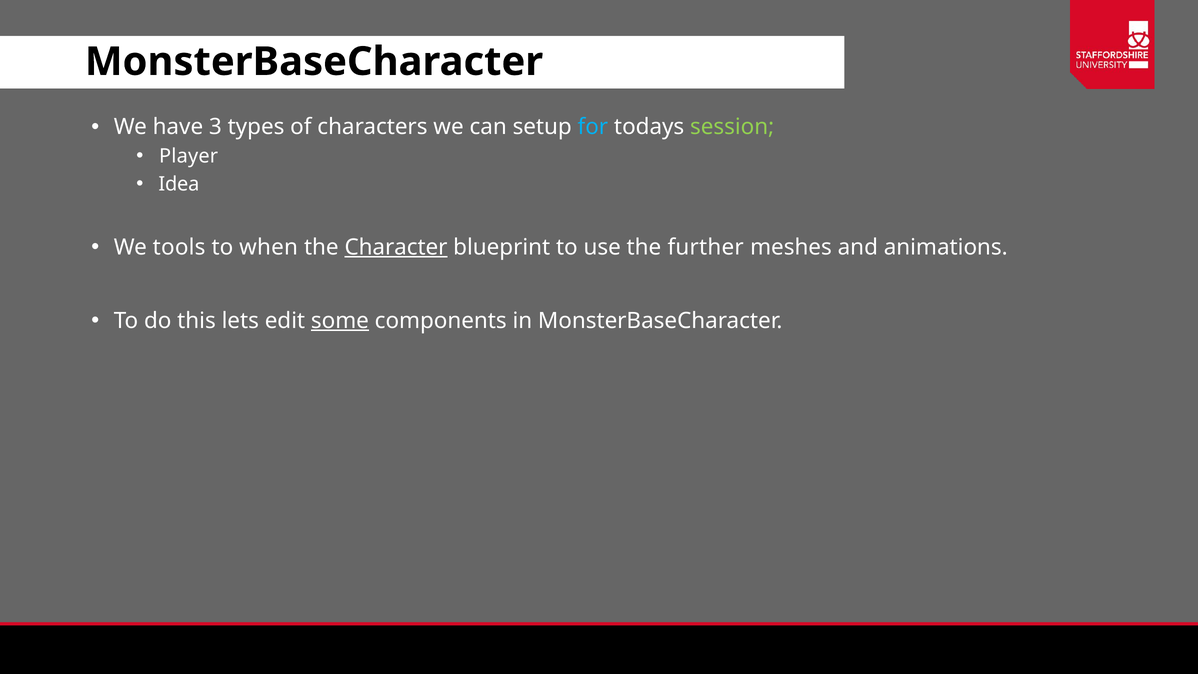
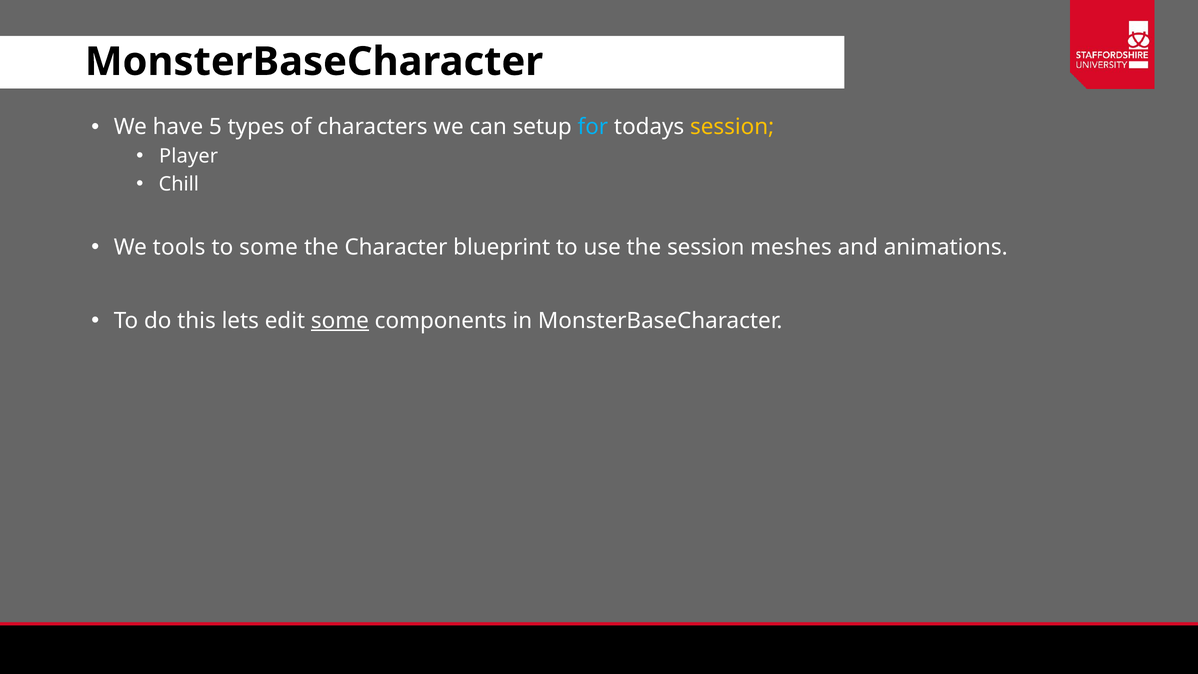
3: 3 -> 5
session at (732, 127) colour: light green -> yellow
Idea: Idea -> Chill
to when: when -> some
Character underline: present -> none
the further: further -> session
